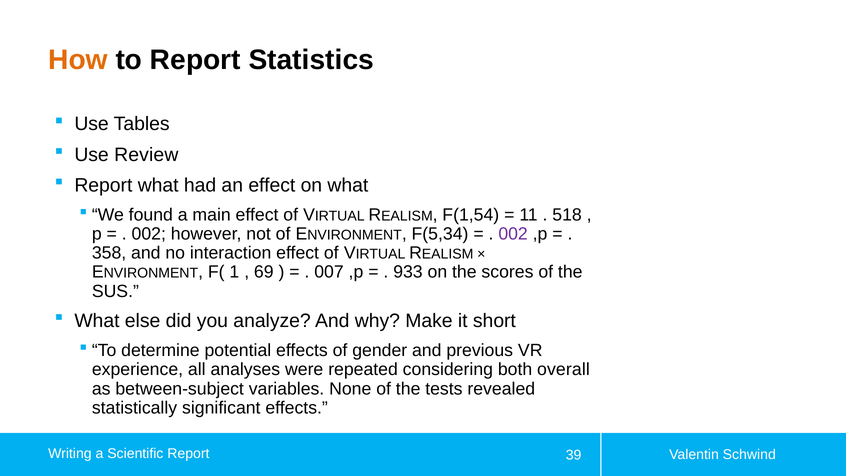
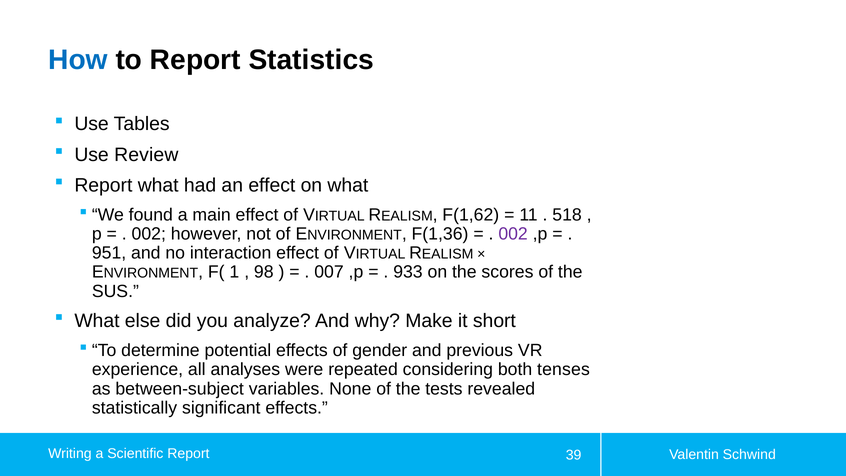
How colour: orange -> blue
F(1,54: F(1,54 -> F(1,62
F(5,34: F(5,34 -> F(1,36
358: 358 -> 951
69: 69 -> 98
overall: overall -> tenses
